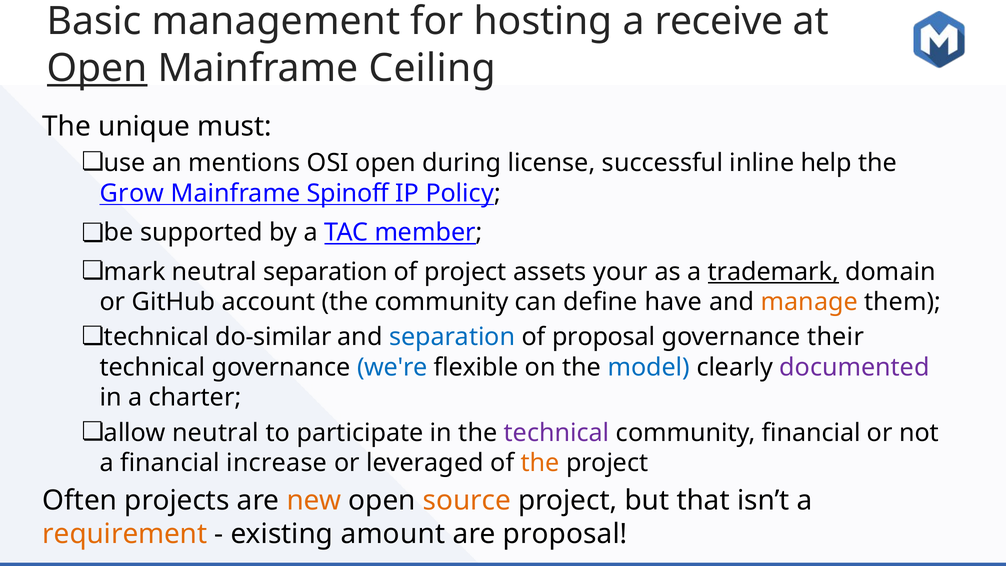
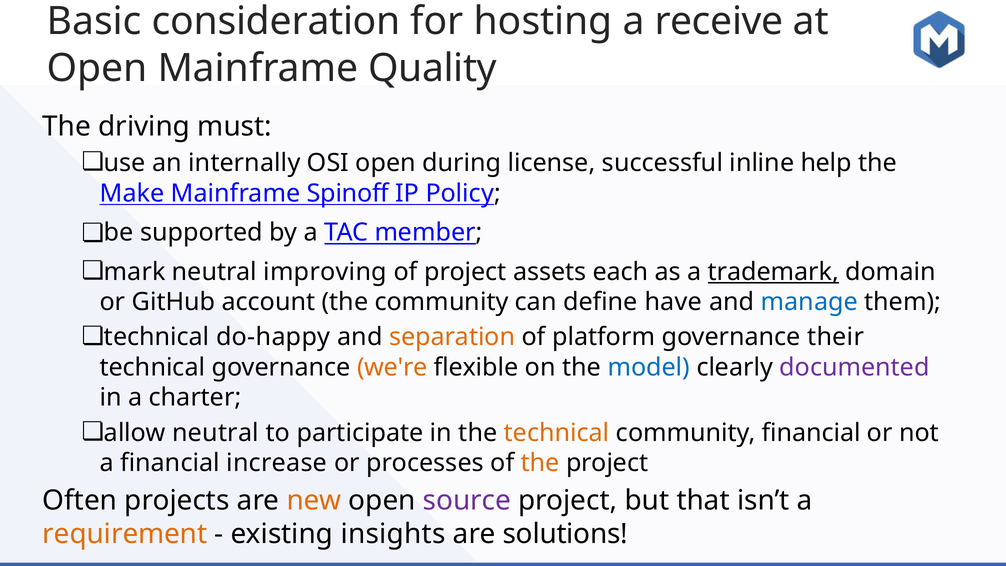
management: management -> consideration
Open at (97, 68) underline: present -> none
Ceiling: Ceiling -> Quality
unique: unique -> driving
mentions: mentions -> internally
Grow: Grow -> Make
neutral separation: separation -> improving
your: your -> each
manage colour: orange -> blue
do-similar: do-similar -> do-happy
separation at (452, 337) colour: blue -> orange
of proposal: proposal -> platform
we're colour: blue -> orange
technical at (557, 433) colour: purple -> orange
leveraged: leveraged -> processes
source colour: orange -> purple
amount: amount -> insights
are proposal: proposal -> solutions
